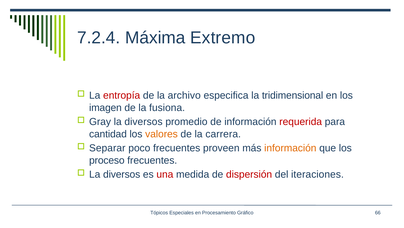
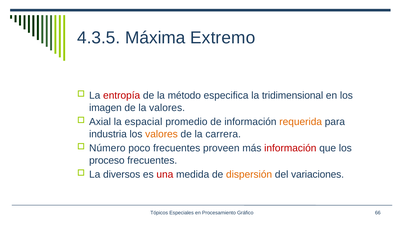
7.2.4: 7.2.4 -> 4.3.5
archivo: archivo -> método
la fusiona: fusiona -> valores
Gray: Gray -> Axial
diversos at (143, 121): diversos -> espacial
requerida colour: red -> orange
cantidad: cantidad -> industria
Separar: Separar -> Número
información at (290, 148) colour: orange -> red
dispersión colour: red -> orange
iteraciones: iteraciones -> variaciones
